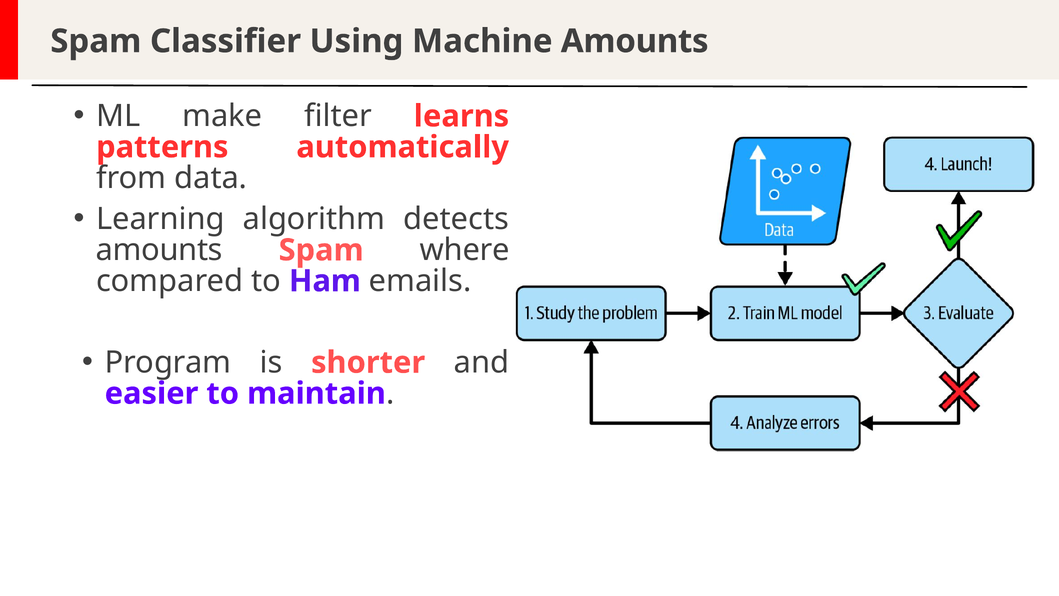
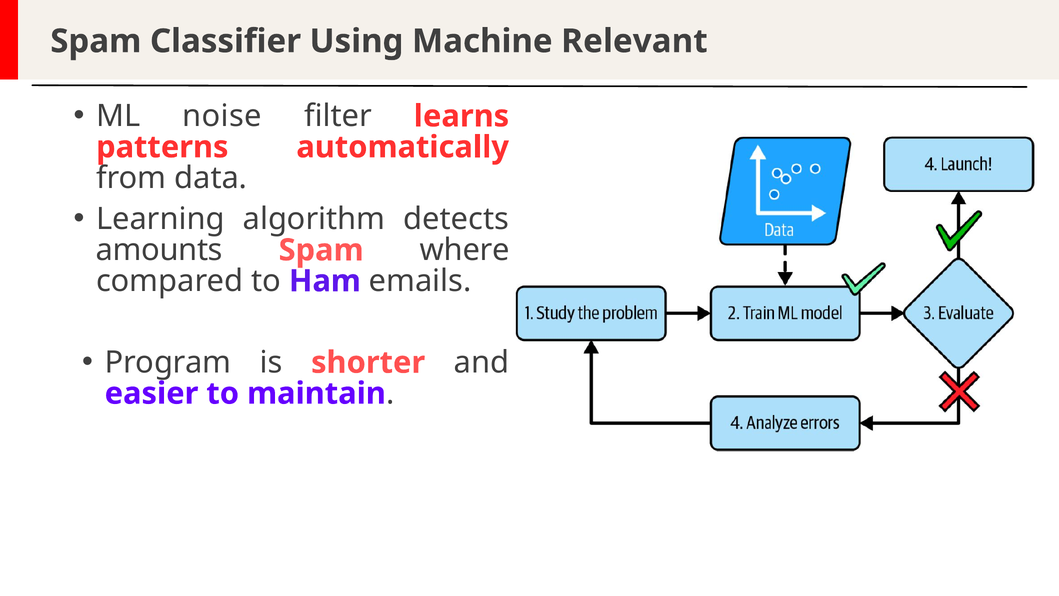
Machine Amounts: Amounts -> Relevant
make: make -> noise
